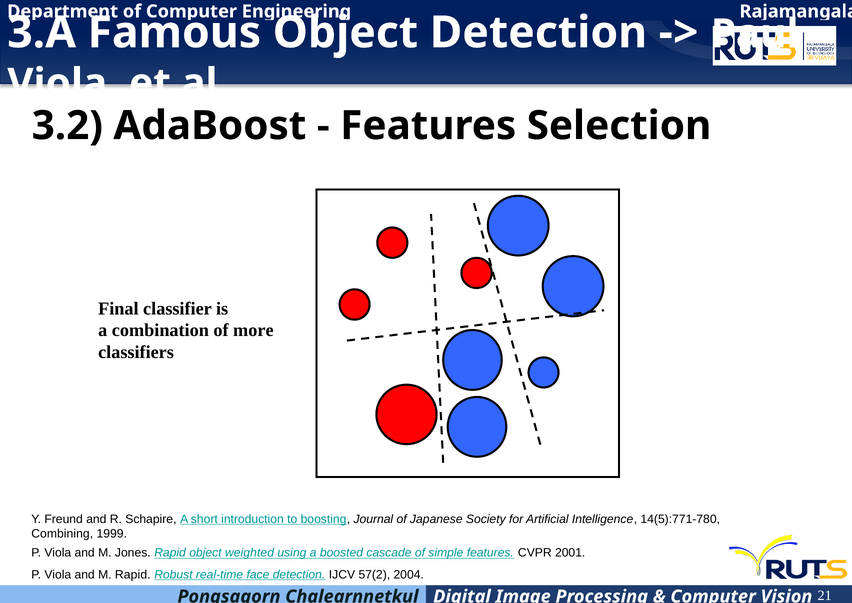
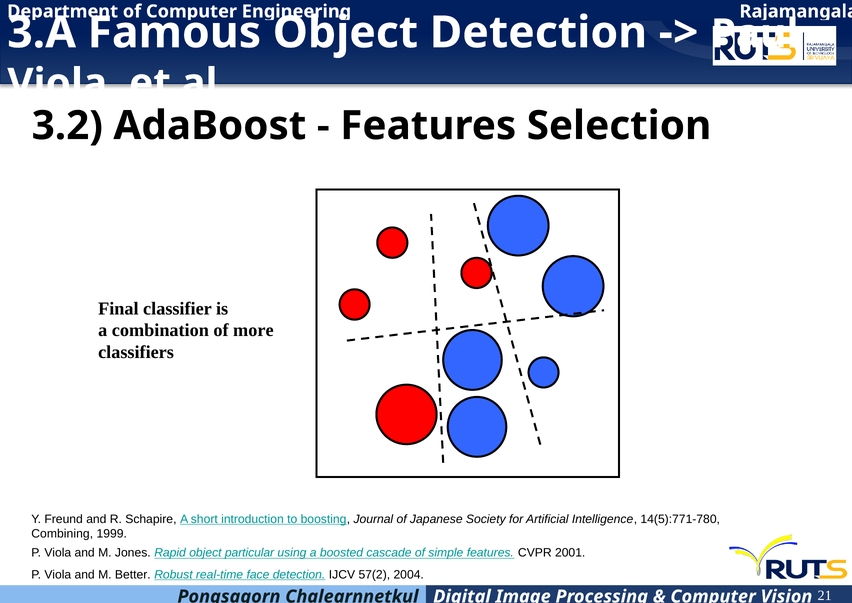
weighted: weighted -> particular
M Rapid: Rapid -> Better
